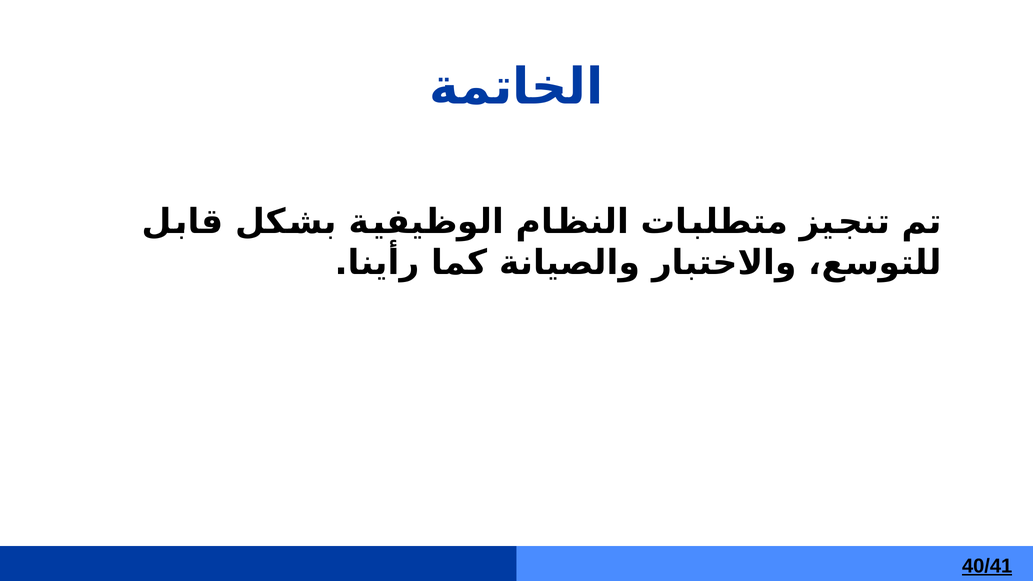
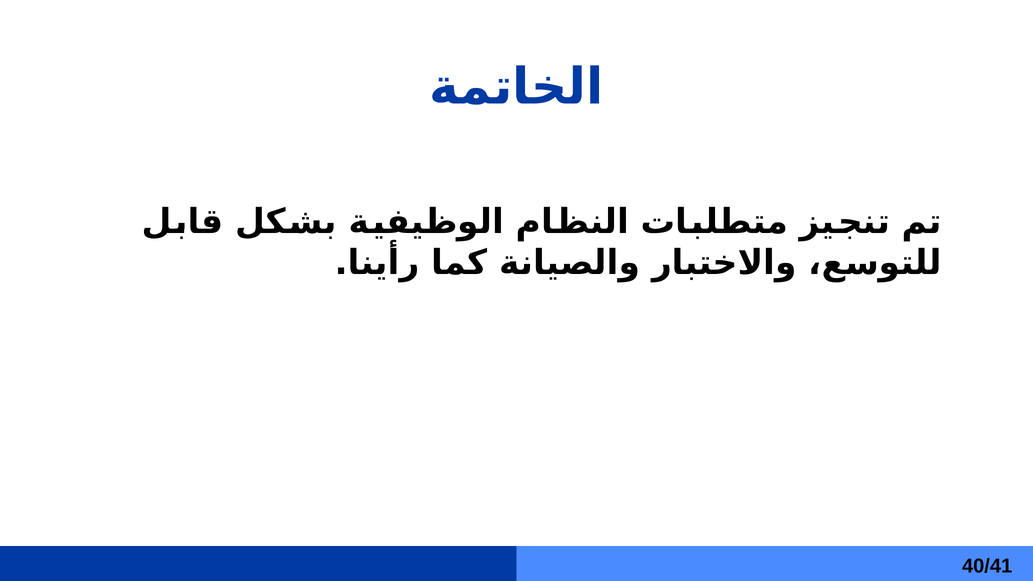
40/41 underline: present -> none
